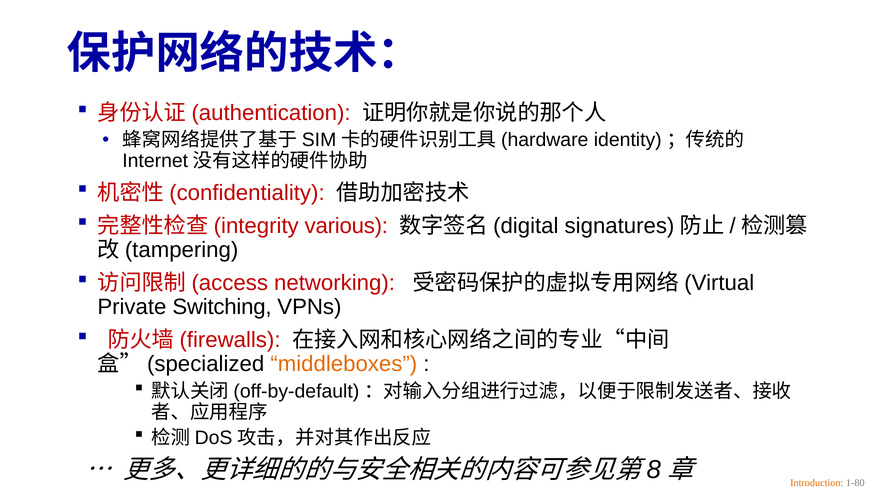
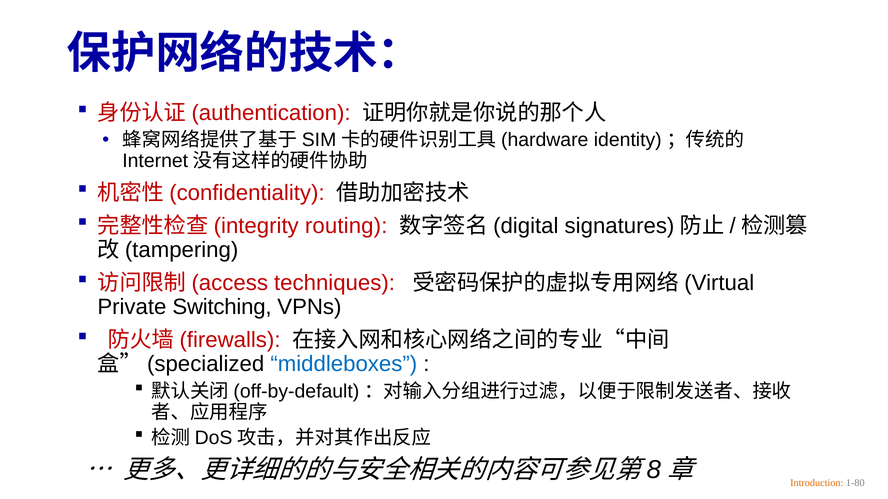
various: various -> routing
networking: networking -> techniques
middleboxes colour: orange -> blue
